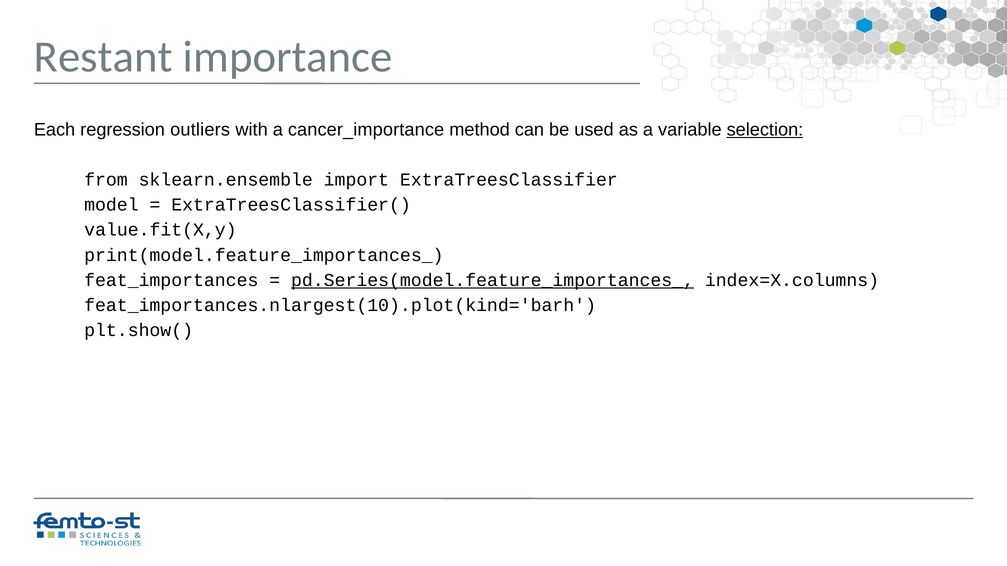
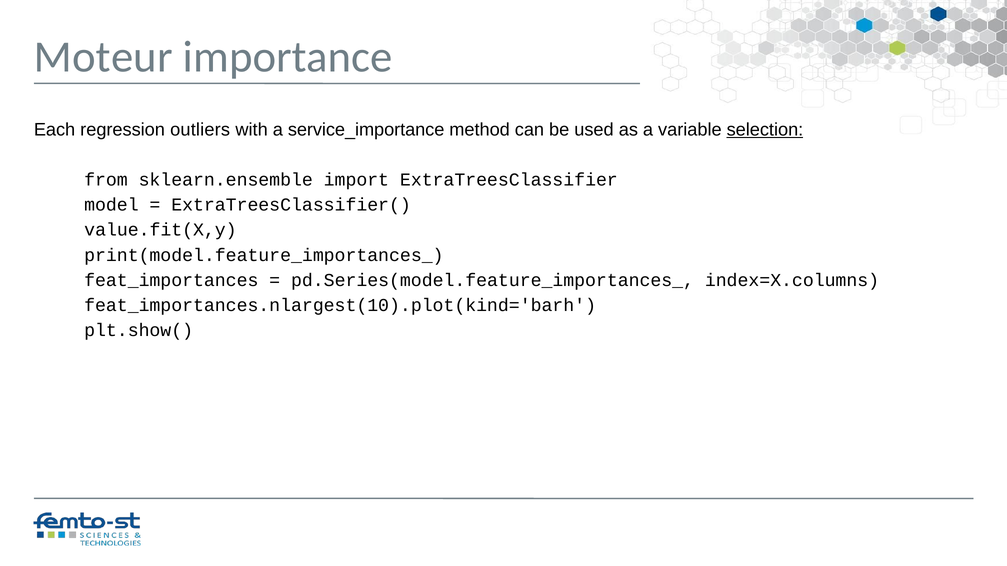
Restant: Restant -> Moteur
cancer_importance: cancer_importance -> service_importance
pd.Series(model.feature_importances_ underline: present -> none
